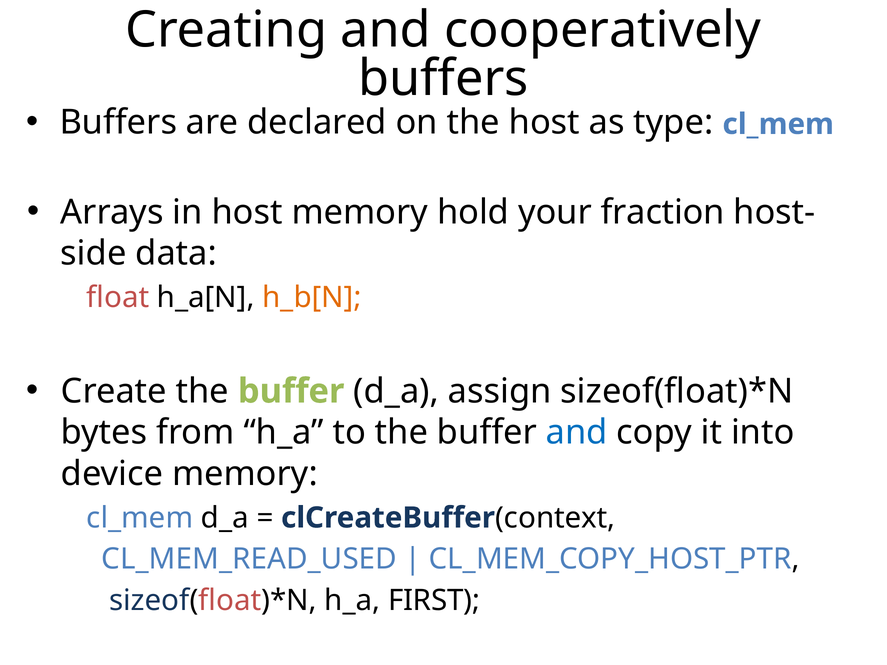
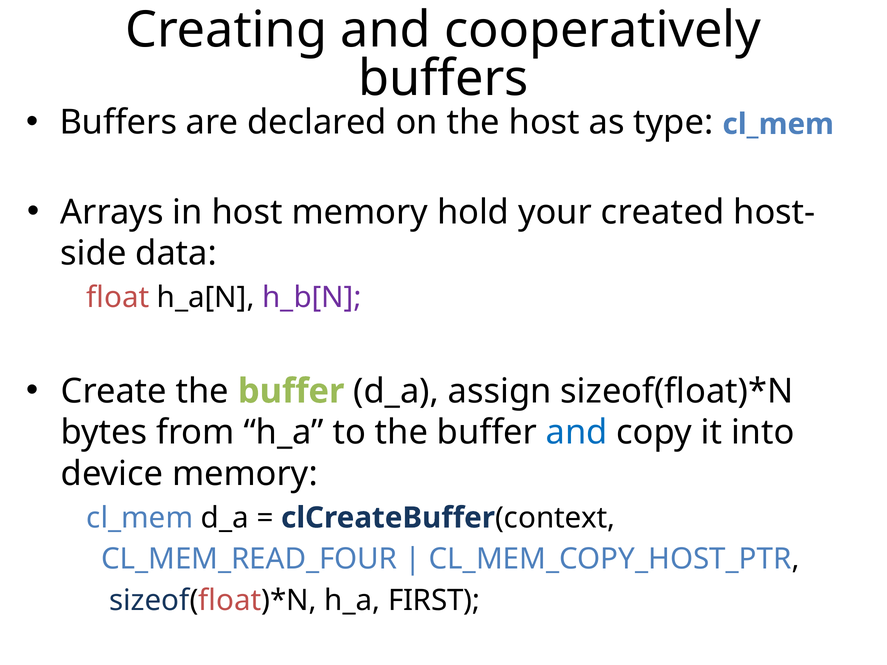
fraction: fraction -> created
h_b[N colour: orange -> purple
CL_MEM_READ_USED: CL_MEM_READ_USED -> CL_MEM_READ_FOUR
